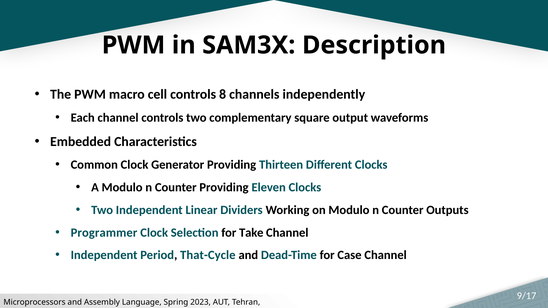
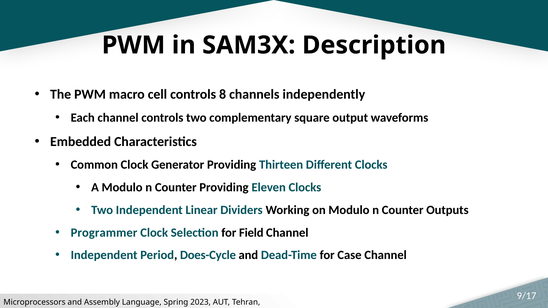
Take: Take -> Field
That-Cycle: That-Cycle -> Does-Cycle
